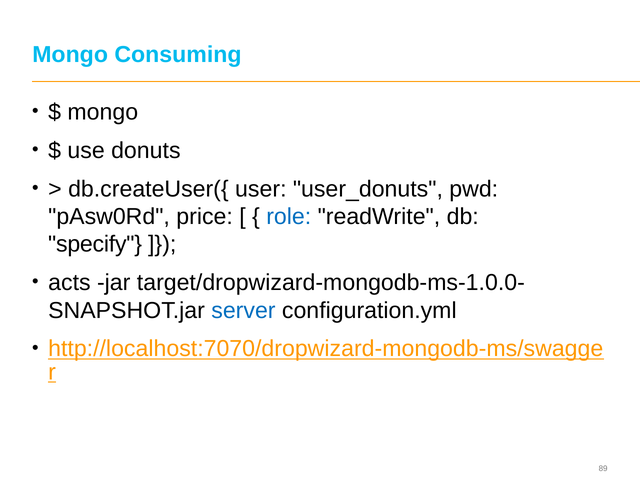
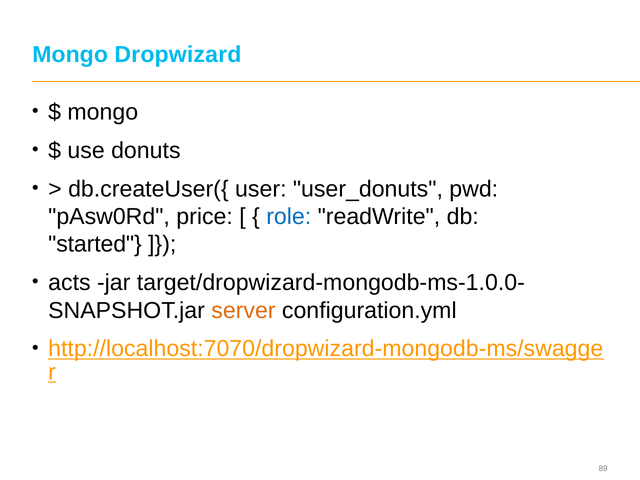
Consuming: Consuming -> Dropwizard
specify: specify -> started
server colour: blue -> orange
